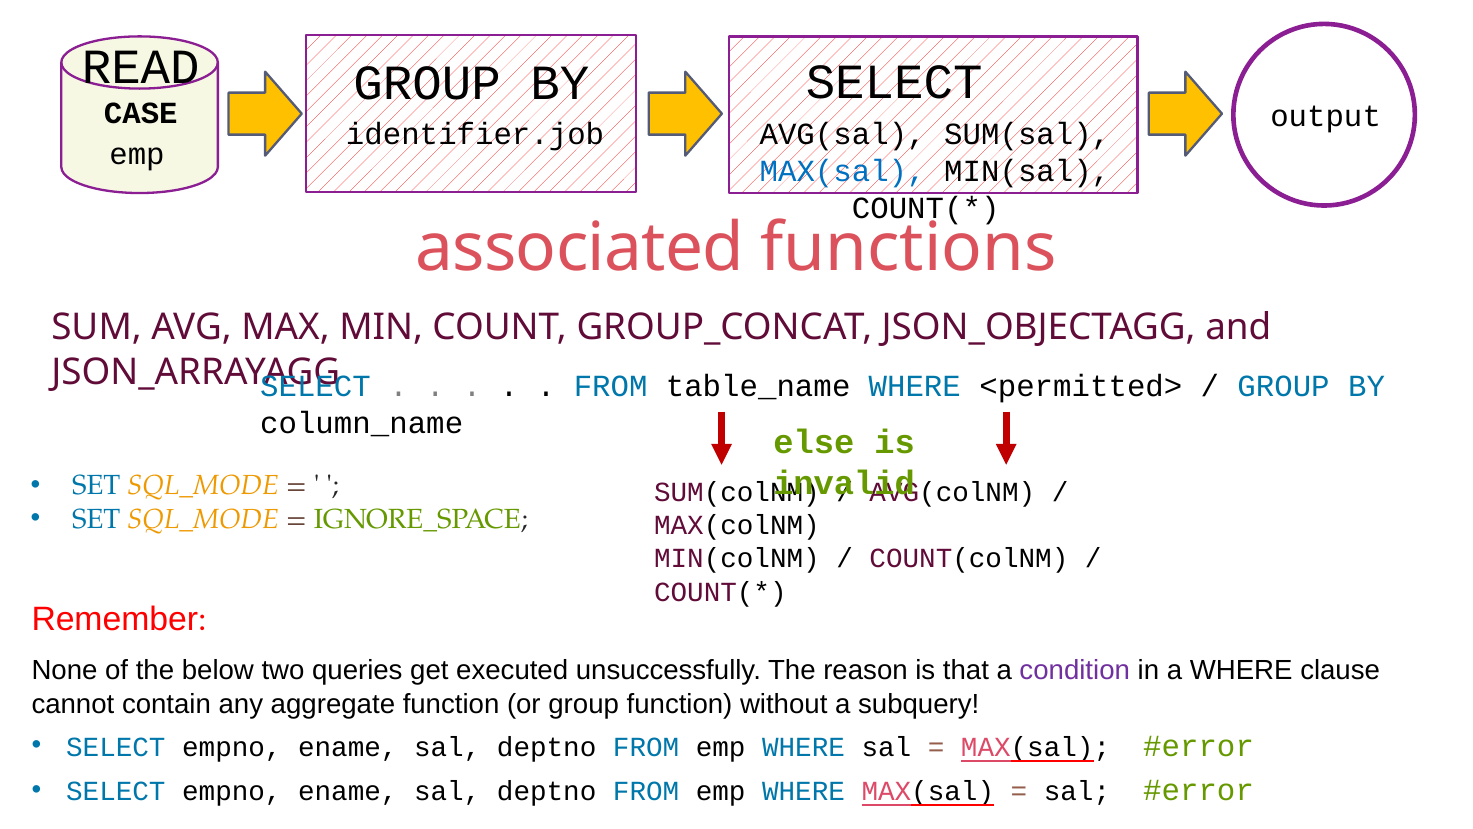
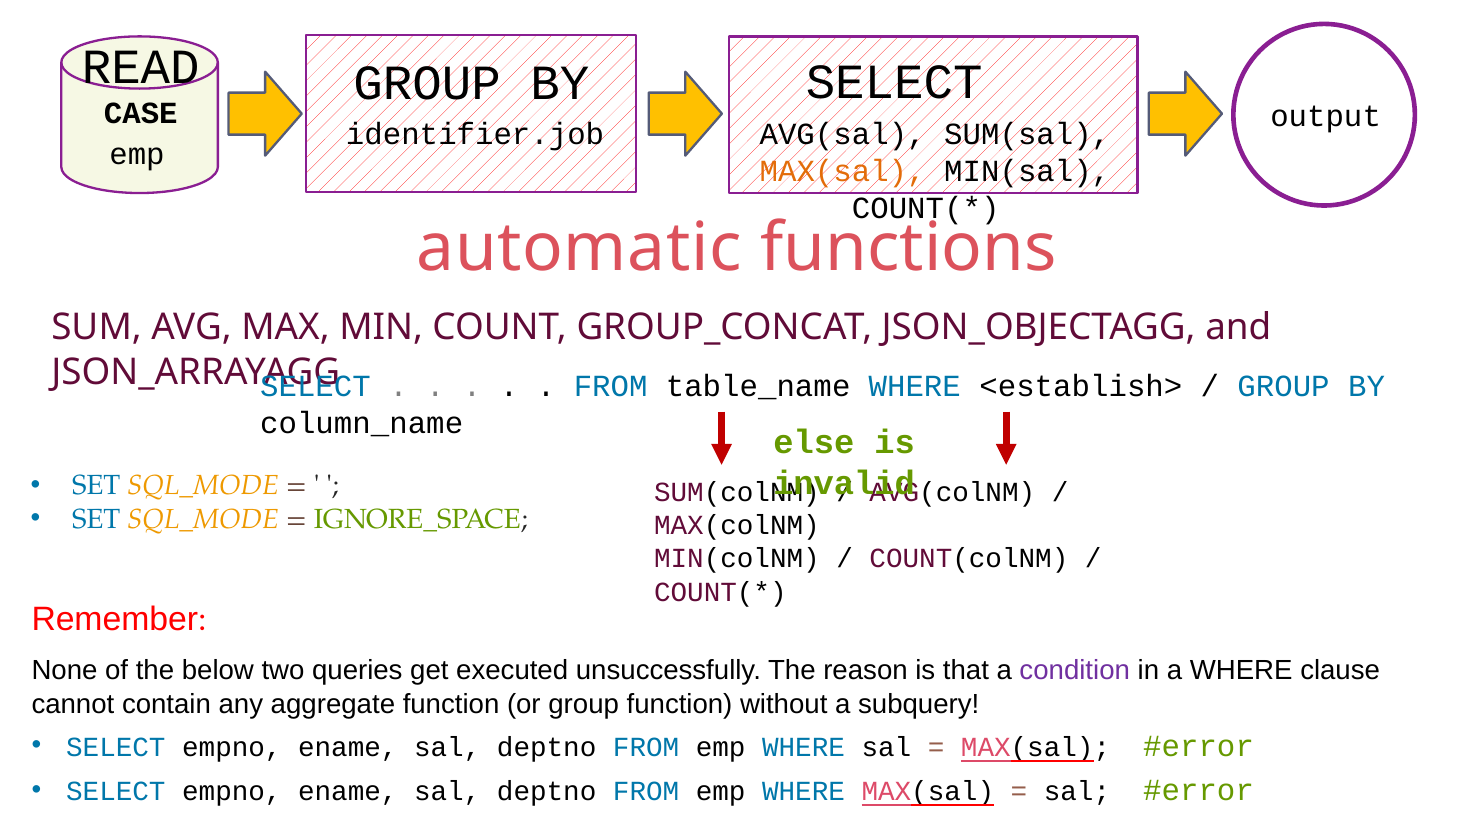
MAX(sal at (843, 171) colour: blue -> orange
associated: associated -> automatic
<permitted>: <permitted> -> <establish>
